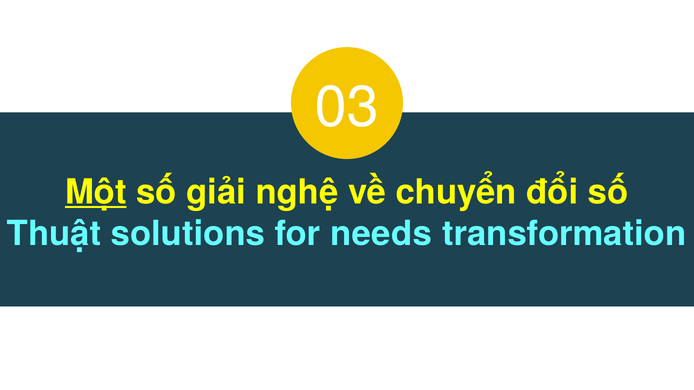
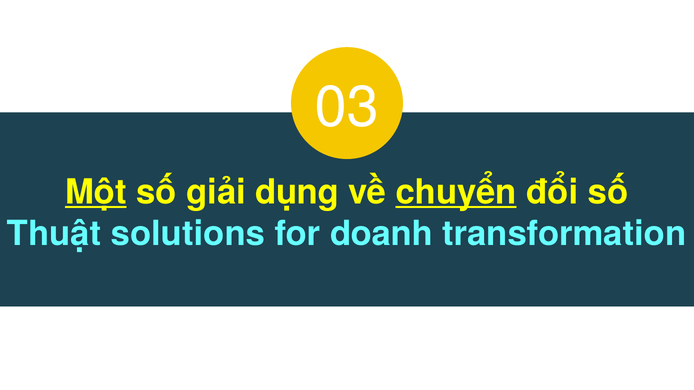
nghệ: nghệ -> dụng
chuyển underline: none -> present
needs: needs -> doanh
